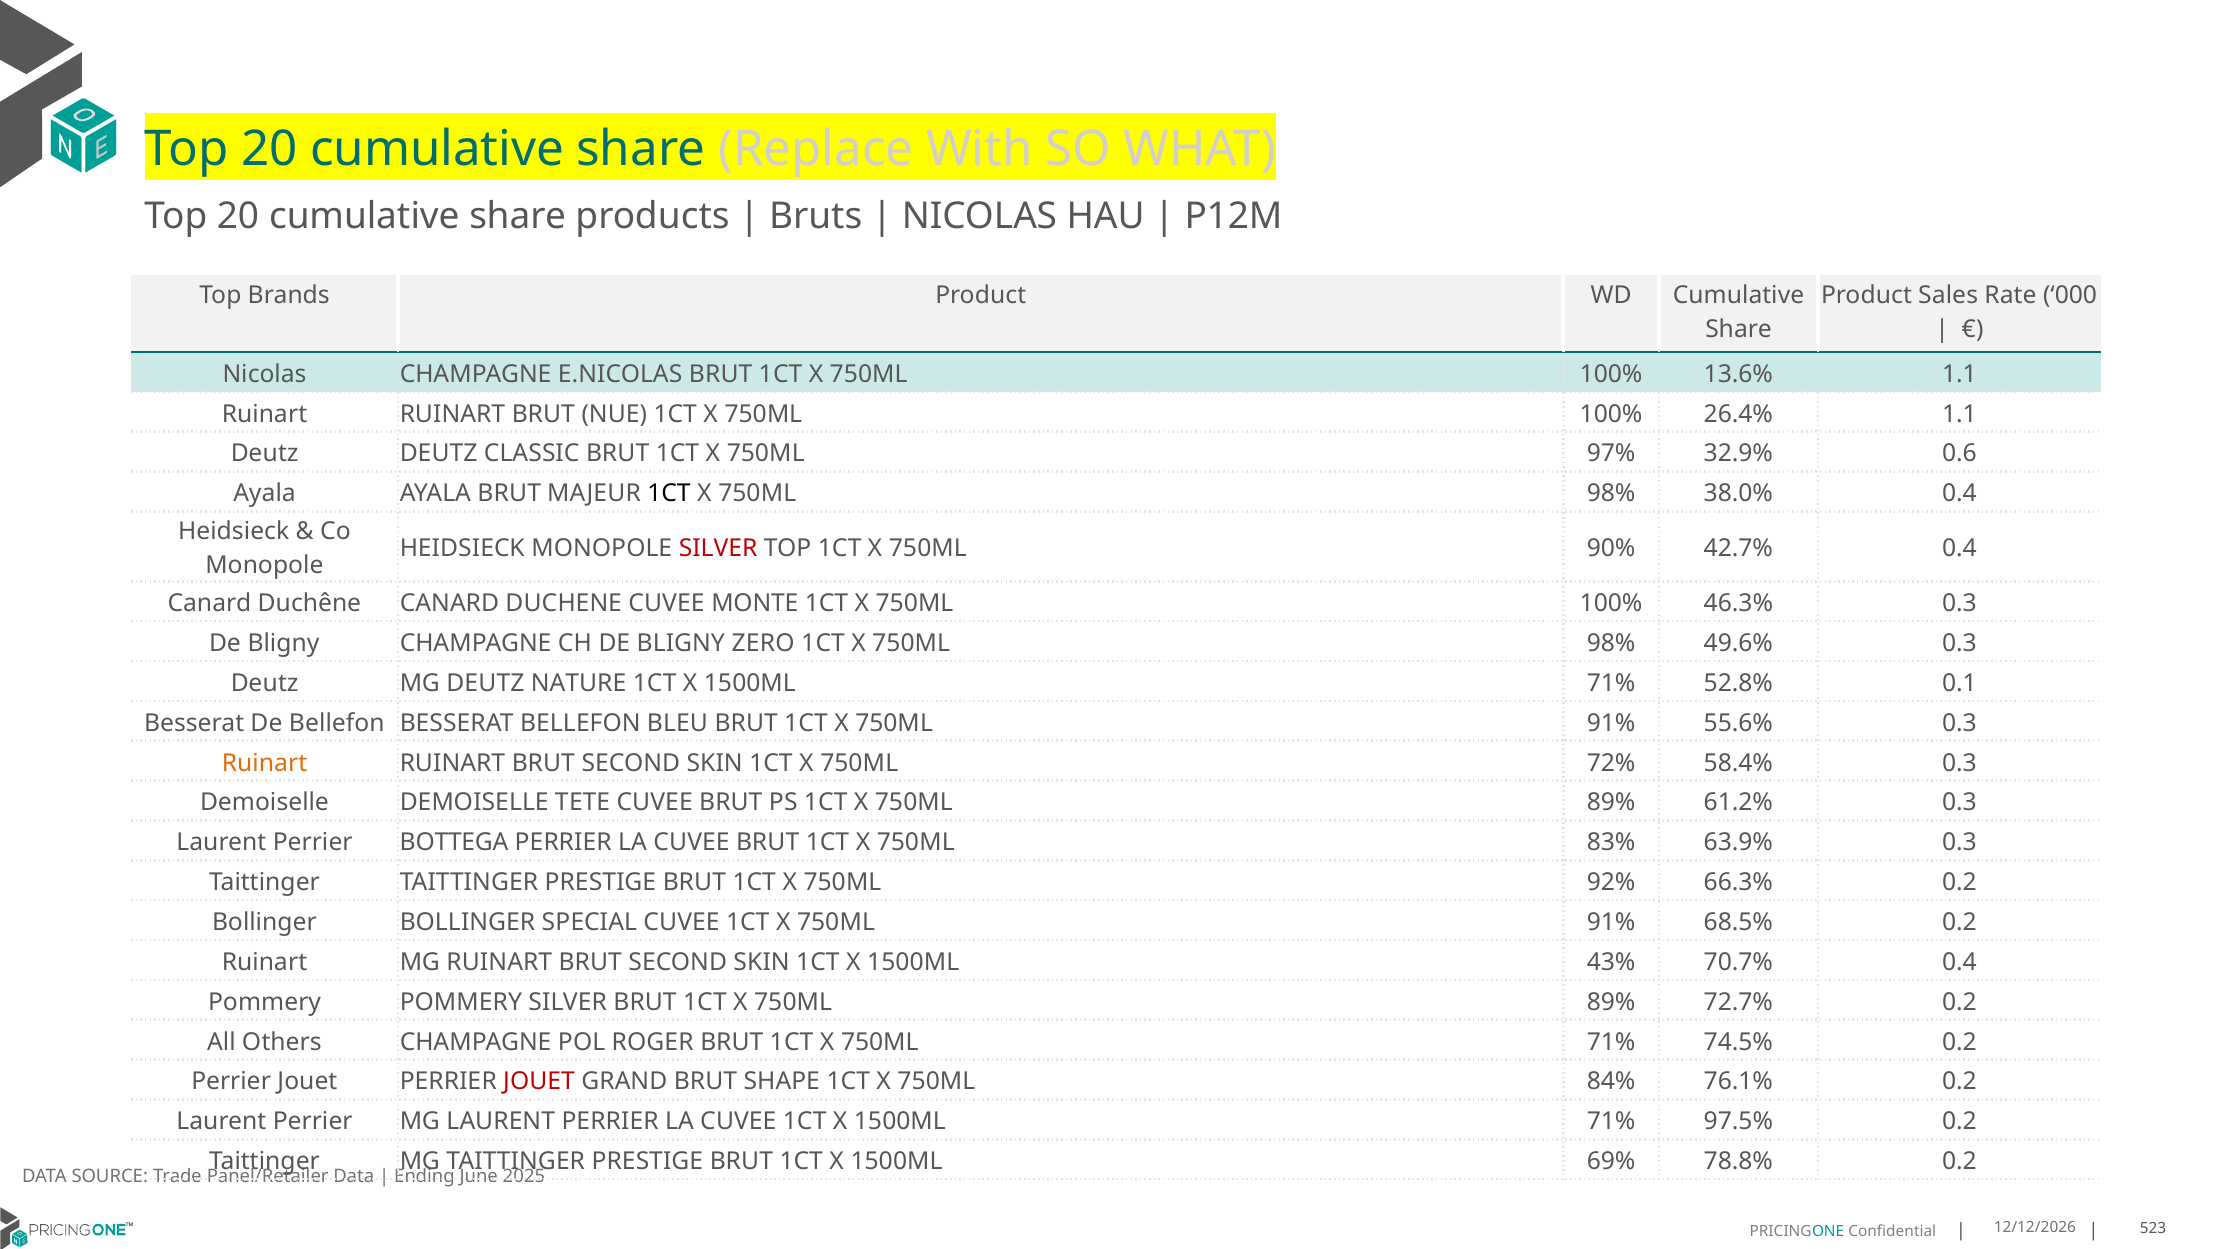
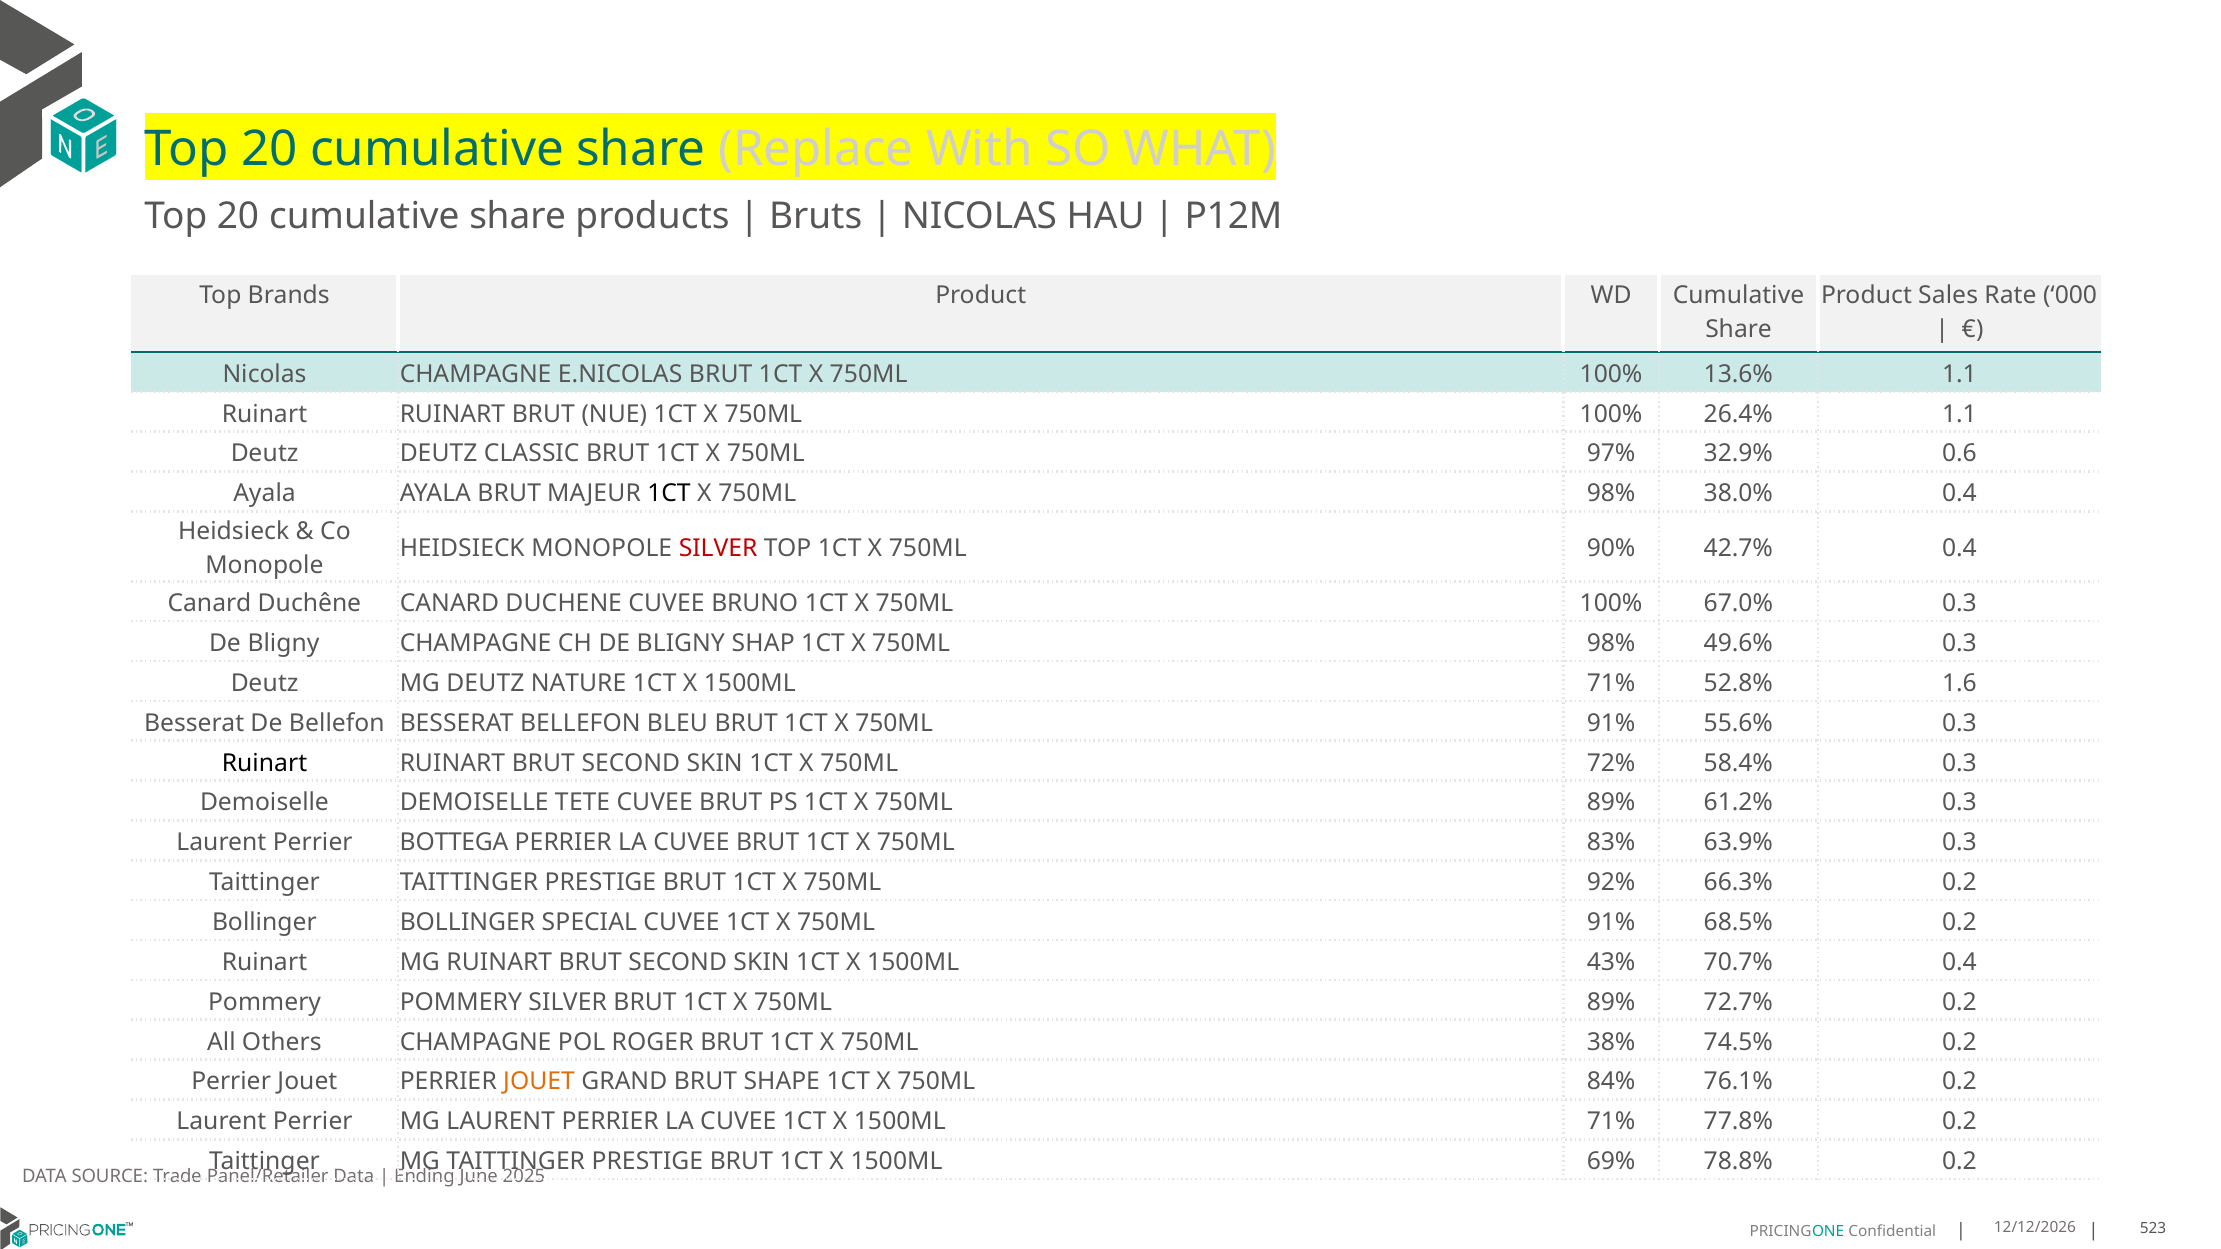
MONTE: MONTE -> BRUNO
46.3%: 46.3% -> 67.0%
ZERO: ZERO -> SHAP
0.1: 0.1 -> 1.6
Ruinart at (265, 763) colour: orange -> black
750ML 71%: 71% -> 38%
JOUET at (539, 1082) colour: red -> orange
97.5%: 97.5% -> 77.8%
